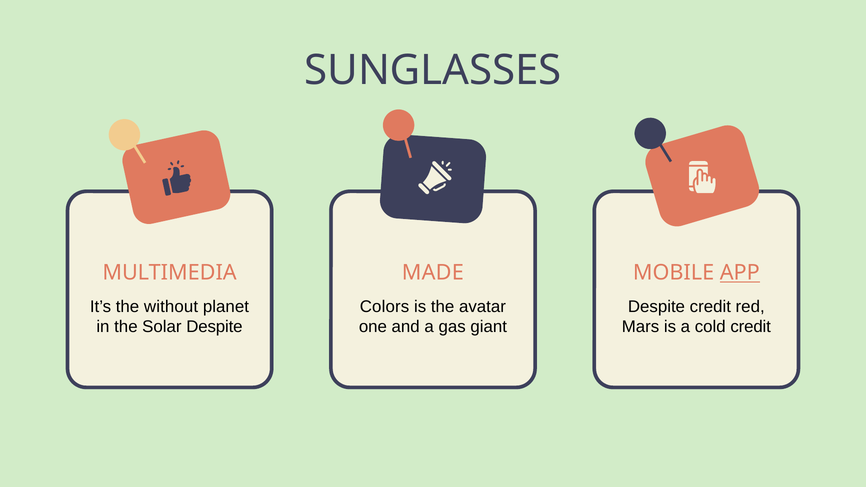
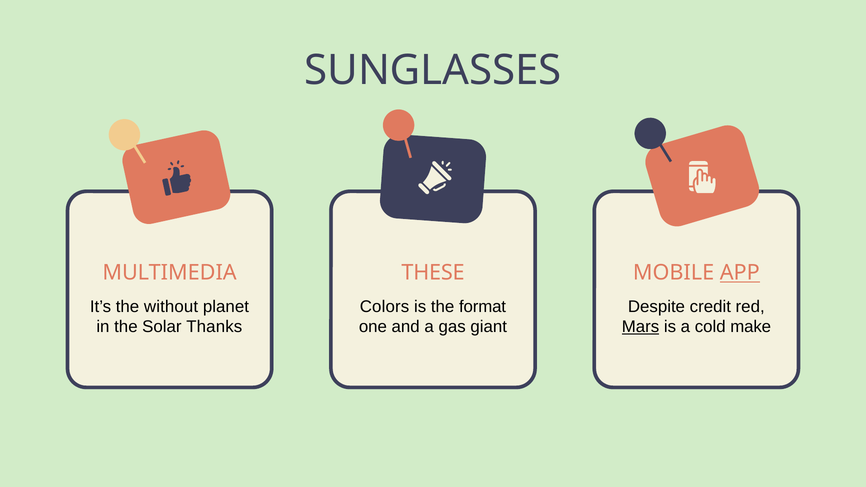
MADE: MADE -> THESE
avatar: avatar -> format
Solar Despite: Despite -> Thanks
Mars underline: none -> present
cold credit: credit -> make
